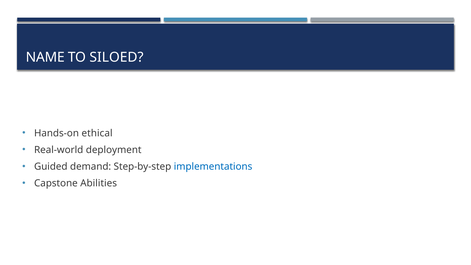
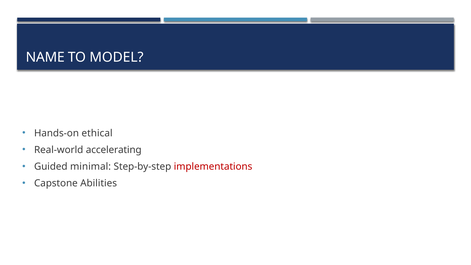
SILOED: SILOED -> MODEL
deployment: deployment -> accelerating
demand: demand -> minimal
implementations colour: blue -> red
